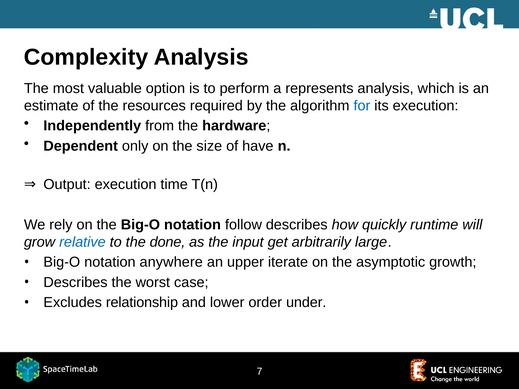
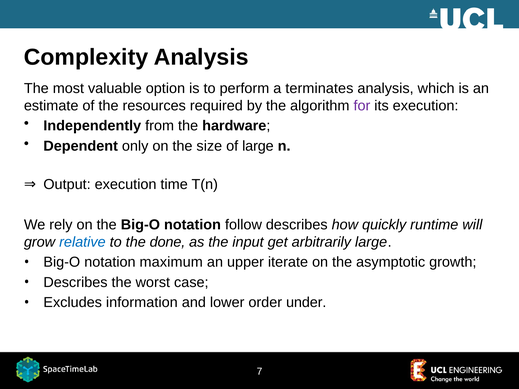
represents: represents -> terminates
for colour: blue -> purple
of have: have -> large
anywhere: anywhere -> maximum
relationship: relationship -> information
